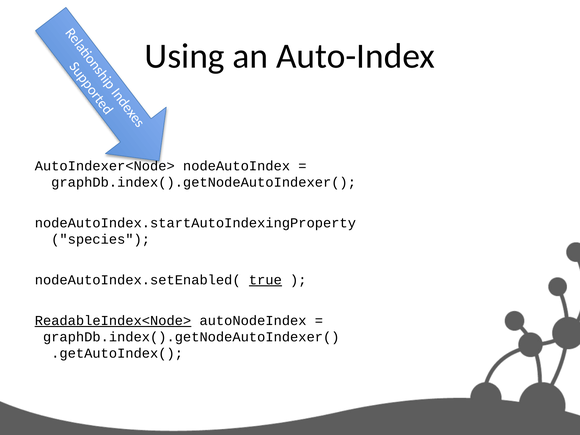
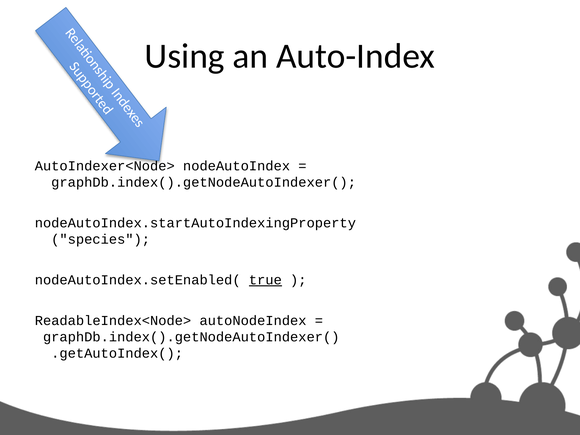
ReadableIndex<Node> underline: present -> none
